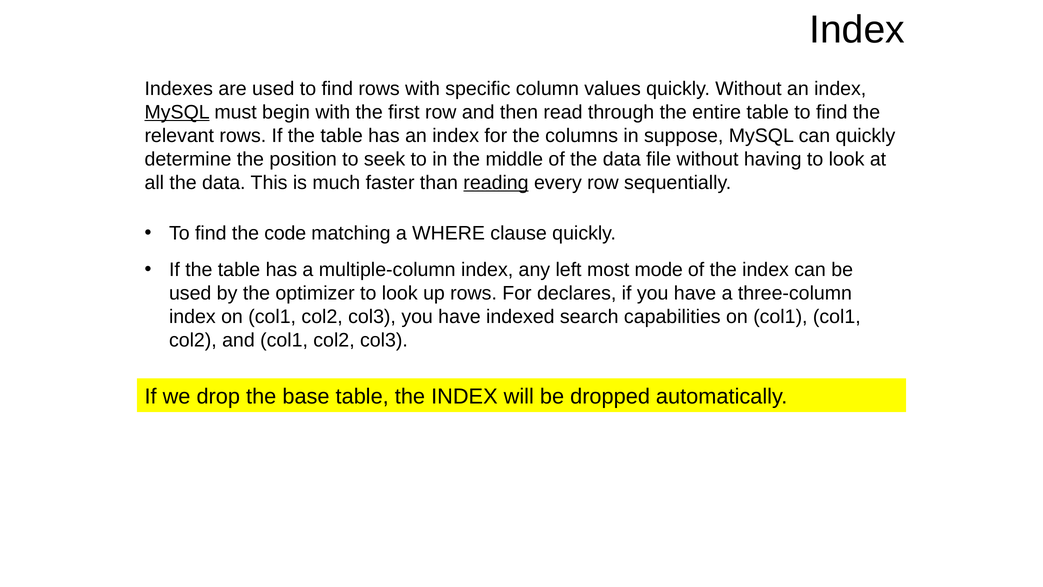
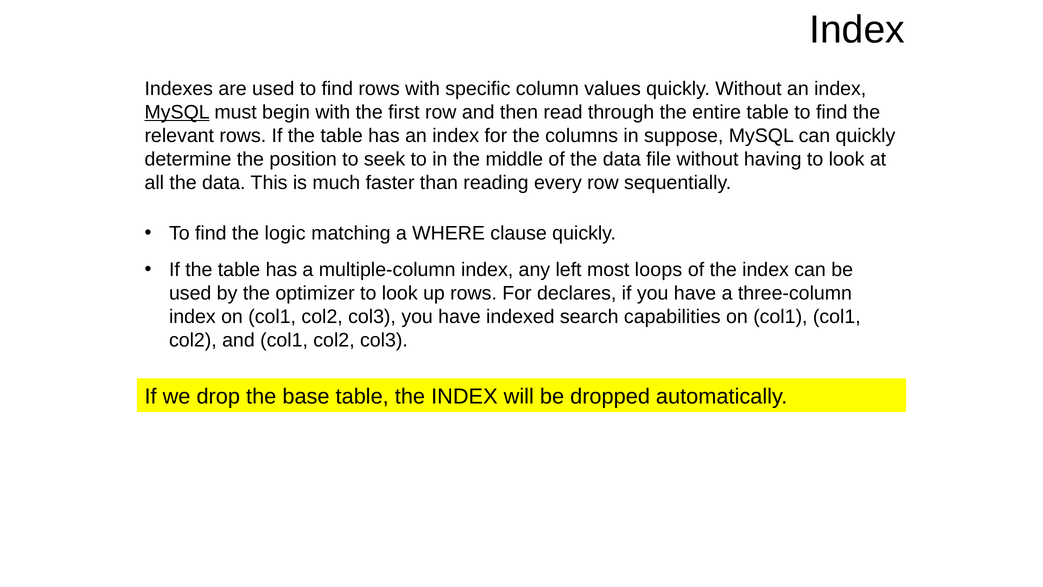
reading underline: present -> none
code: code -> logic
mode: mode -> loops
